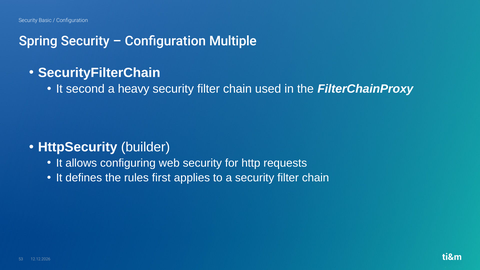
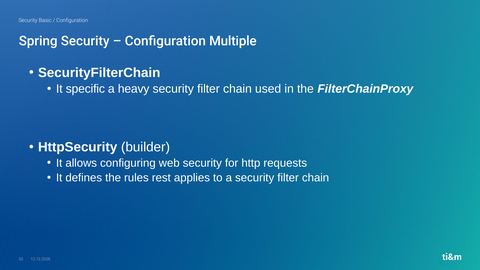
second: second -> specific
first: first -> rest
